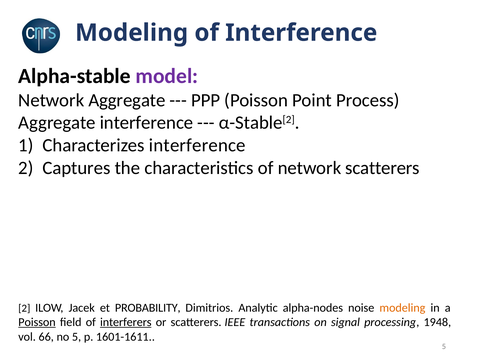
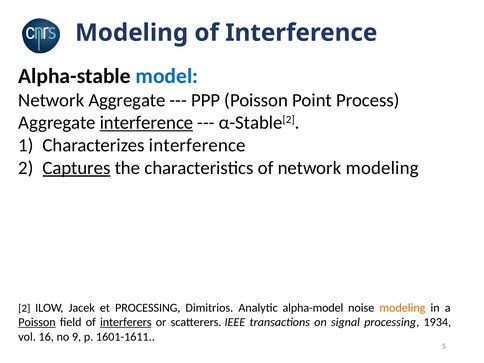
model colour: purple -> blue
interference at (146, 123) underline: none -> present
Captures underline: none -> present
network scatterers: scatterers -> modeling
et PROBABILITY: PROBABILITY -> PROCESSING
alpha-nodes: alpha-nodes -> alpha-model
1948: 1948 -> 1934
66: 66 -> 16
no 5: 5 -> 9
